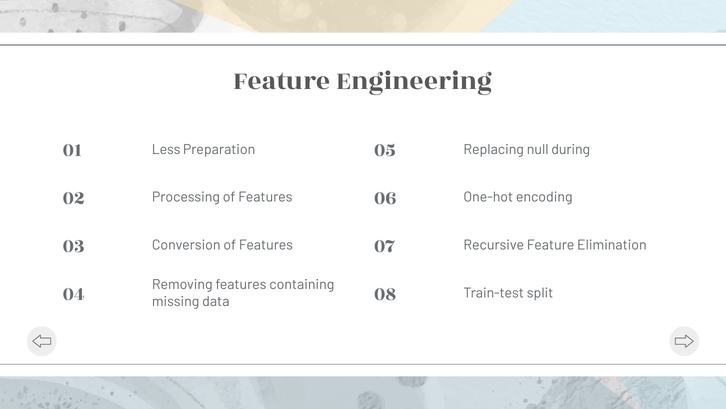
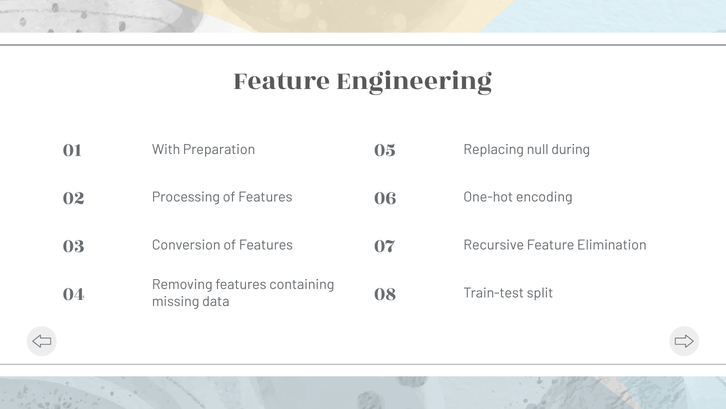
Less: Less -> With
